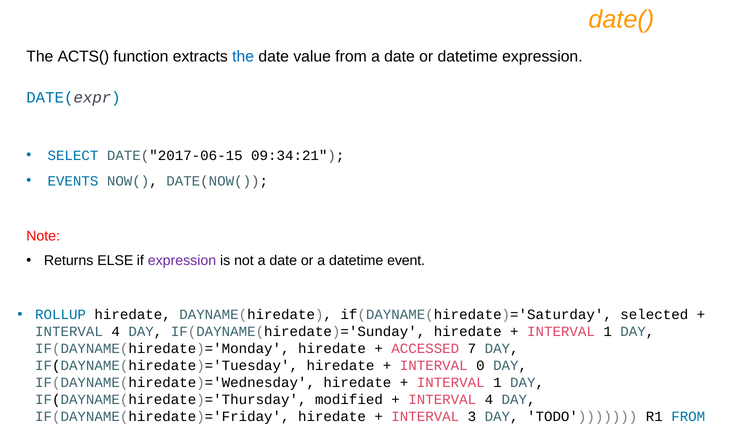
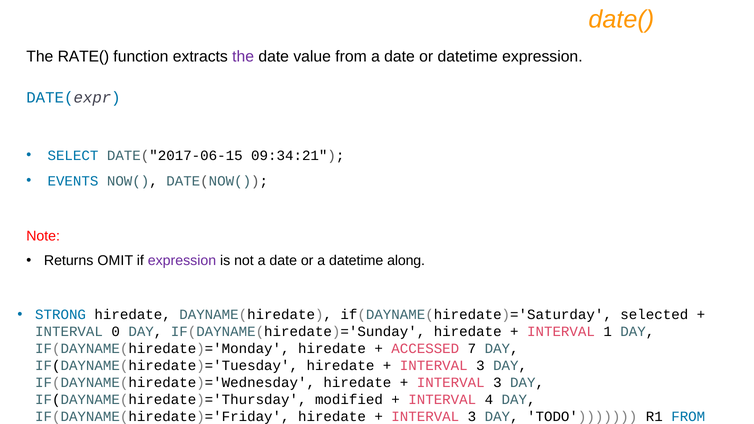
ACTS(: ACTS( -> RATE(
the at (243, 57) colour: blue -> purple
ELSE: ELSE -> OMIT
event: event -> along
ROLLUP: ROLLUP -> STRONG
4 at (116, 332): 4 -> 0
0 at (480, 366): 0 -> 3
1 at (497, 383): 1 -> 3
